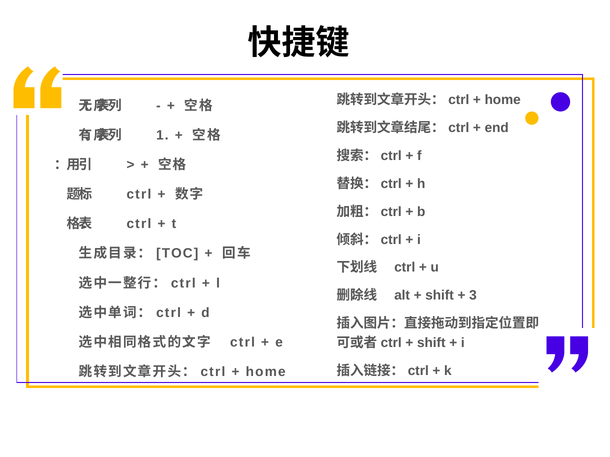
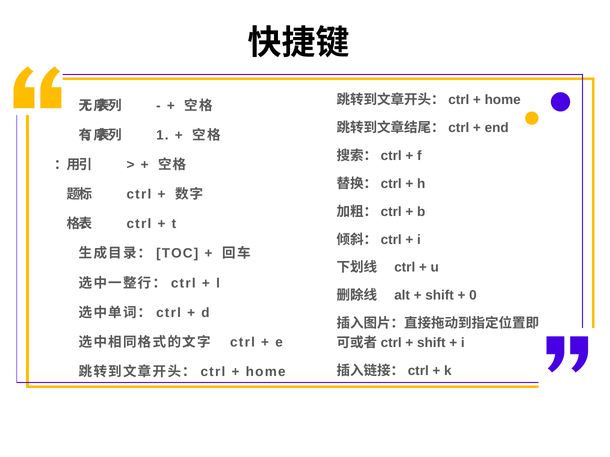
3: 3 -> 0
